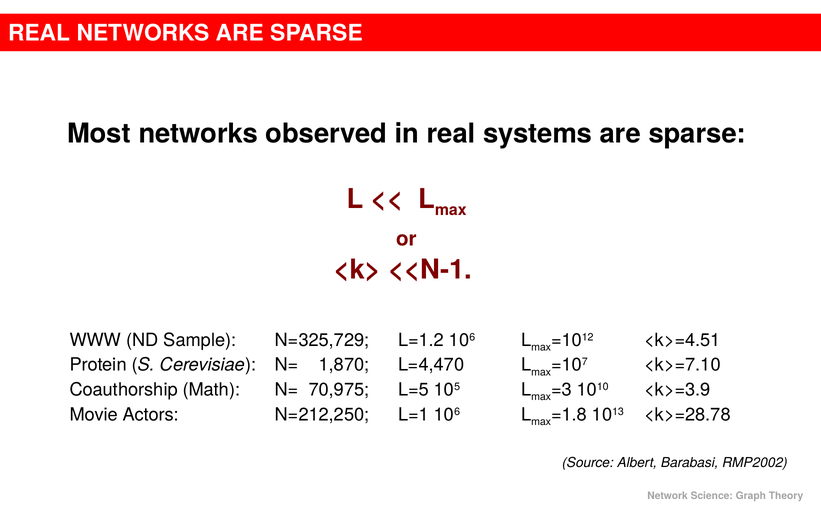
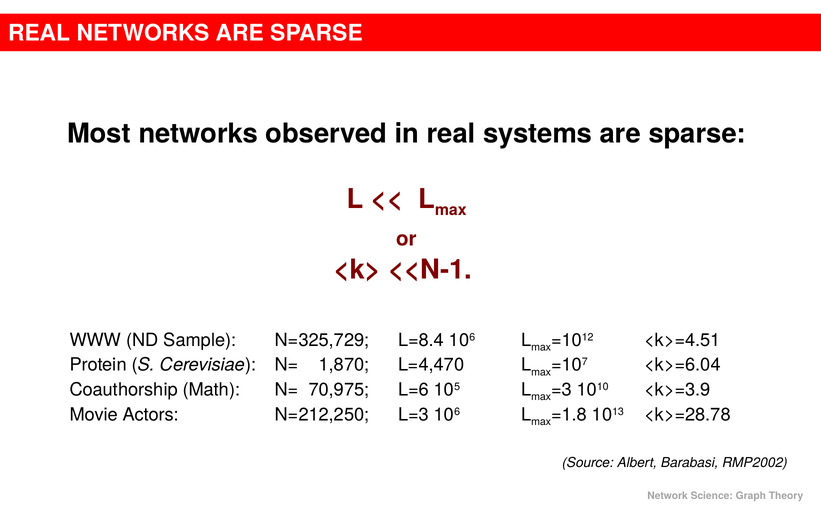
L=1.2: L=1.2 -> L=8.4
<k>=7.10: <k>=7.10 -> <k>=6.04
L=5: L=5 -> L=6
L=1: L=1 -> L=3
